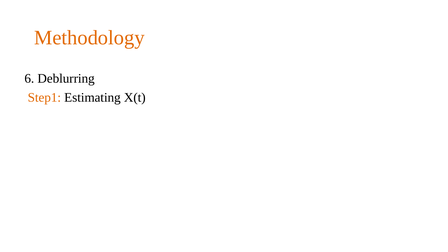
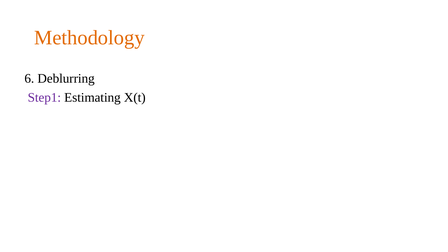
Step1 colour: orange -> purple
